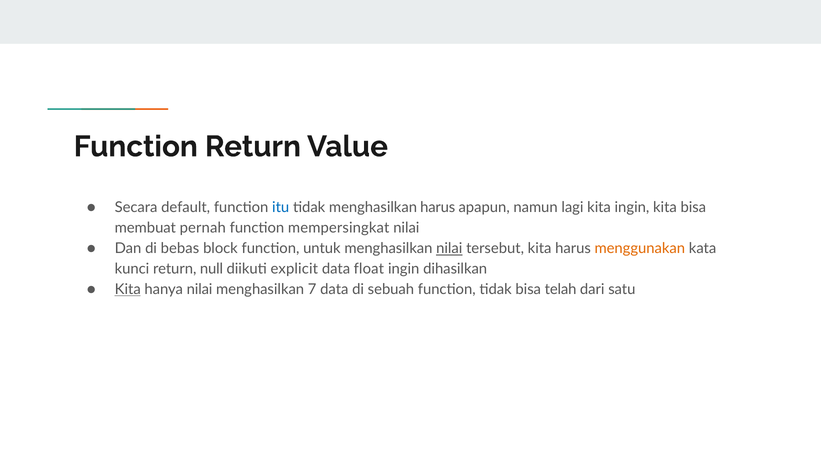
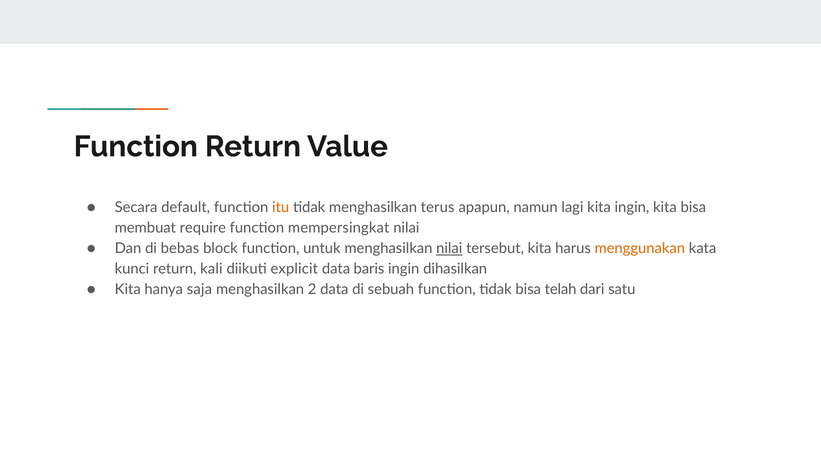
itu colour: blue -> orange
menghasilkan harus: harus -> terus
pernah: pernah -> require
null: null -> kali
float: float -> baris
Kita at (128, 289) underline: present -> none
hanya nilai: nilai -> saja
7: 7 -> 2
